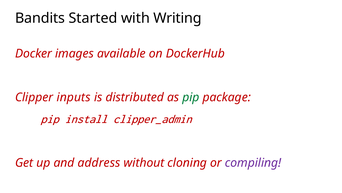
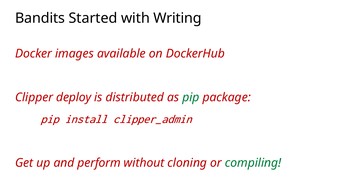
inputs: inputs -> deploy
address: address -> perform
compiling colour: purple -> green
